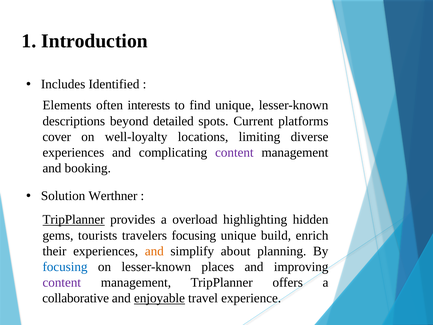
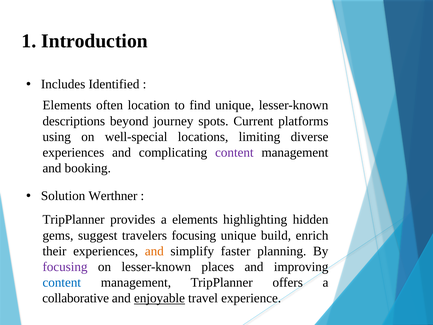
interests: interests -> location
detailed: detailed -> journey
cover: cover -> using
well-loyalty: well-loyalty -> well-special
TripPlanner at (74, 219) underline: present -> none
a overload: overload -> elements
tourists: tourists -> suggest
about: about -> faster
focusing at (65, 267) colour: blue -> purple
content at (62, 282) colour: purple -> blue
